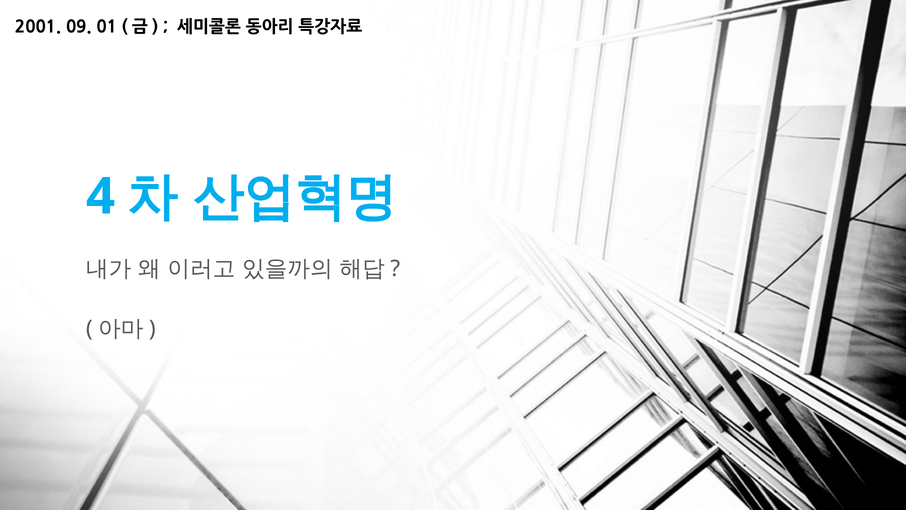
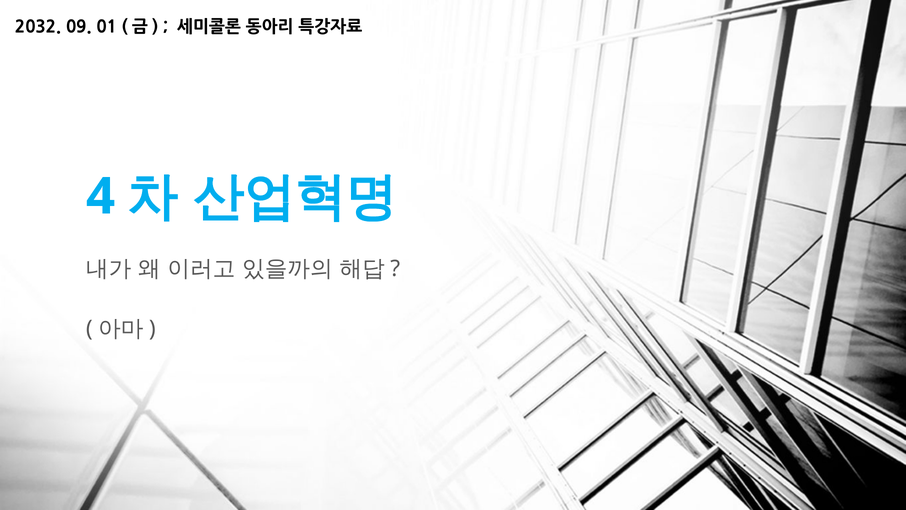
2001: 2001 -> 2032
